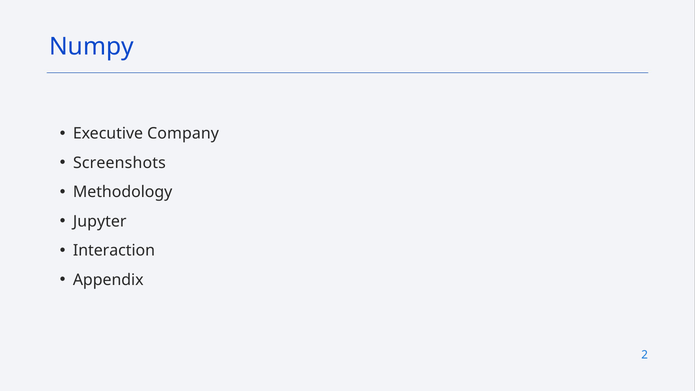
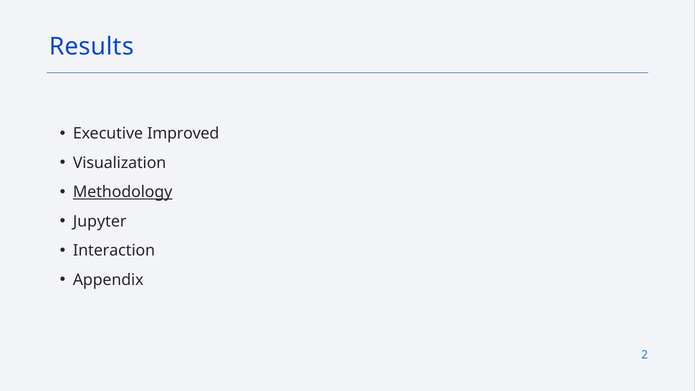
Numpy: Numpy -> Results
Company: Company -> Improved
Screenshots: Screenshots -> Visualization
Methodology underline: none -> present
